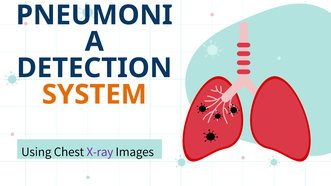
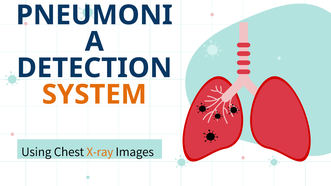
X-ray colour: purple -> orange
